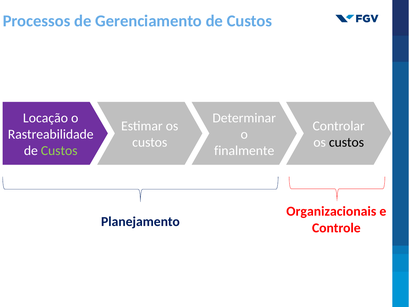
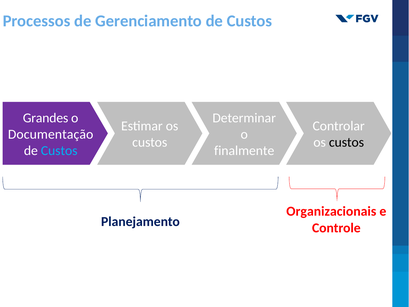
Locação: Locação -> Grandes
Rastreabilidade: Rastreabilidade -> Documentação
Custos at (59, 151) colour: light green -> light blue
